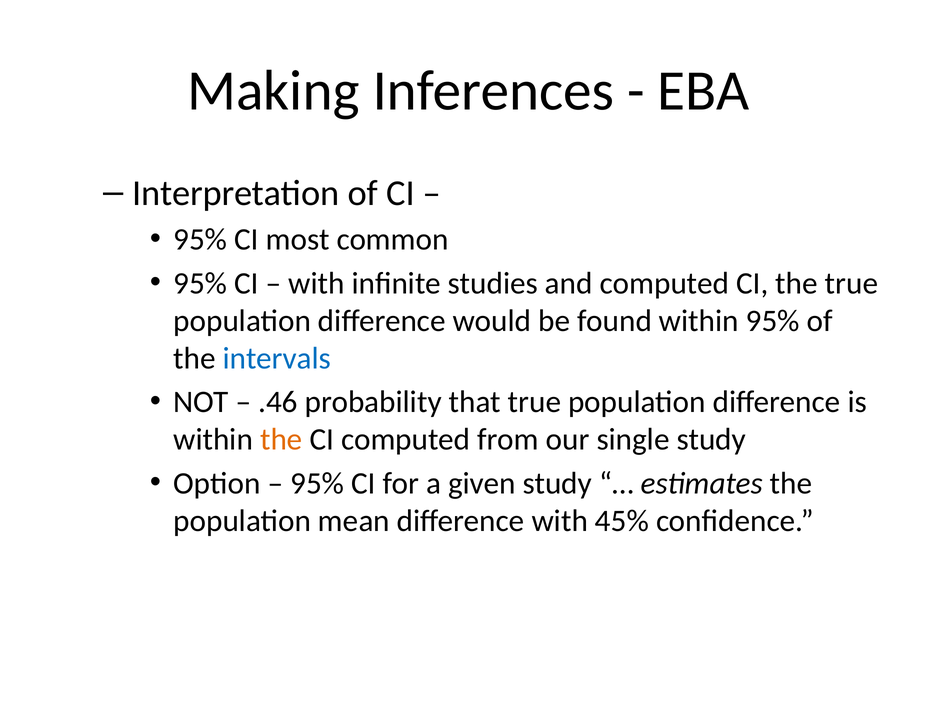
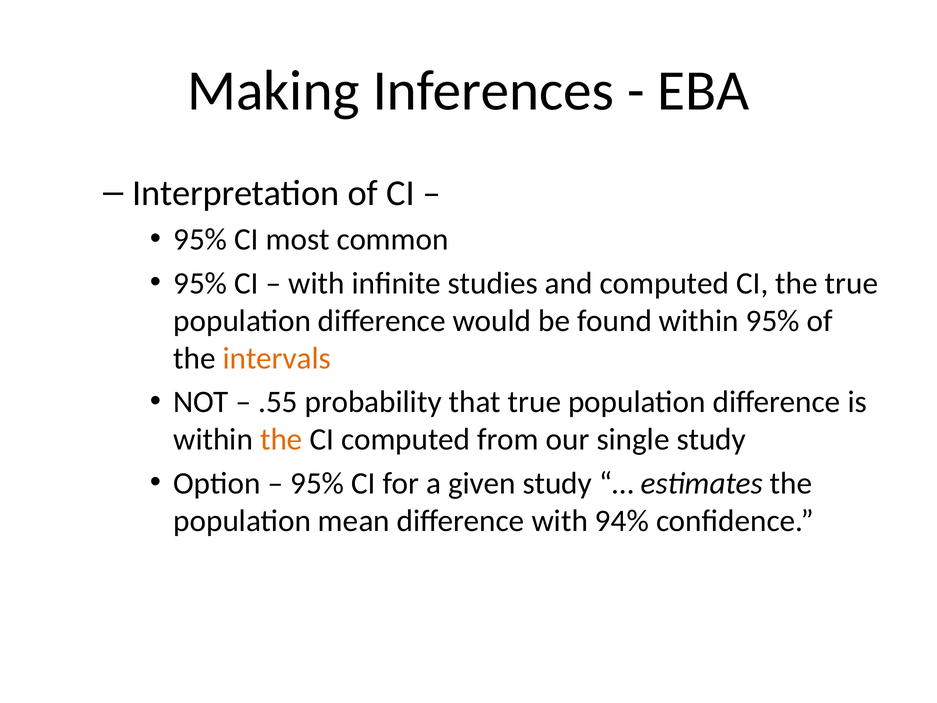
intervals colour: blue -> orange
.46: .46 -> .55
45%: 45% -> 94%
